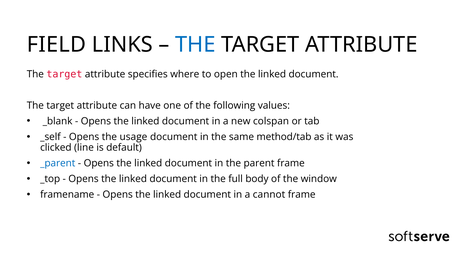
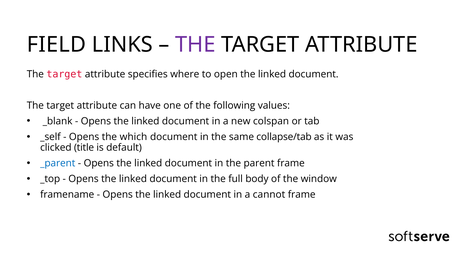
THE at (195, 45) colour: blue -> purple
usage: usage -> which
method/tab: method/tab -> collapse/tab
line: line -> title
